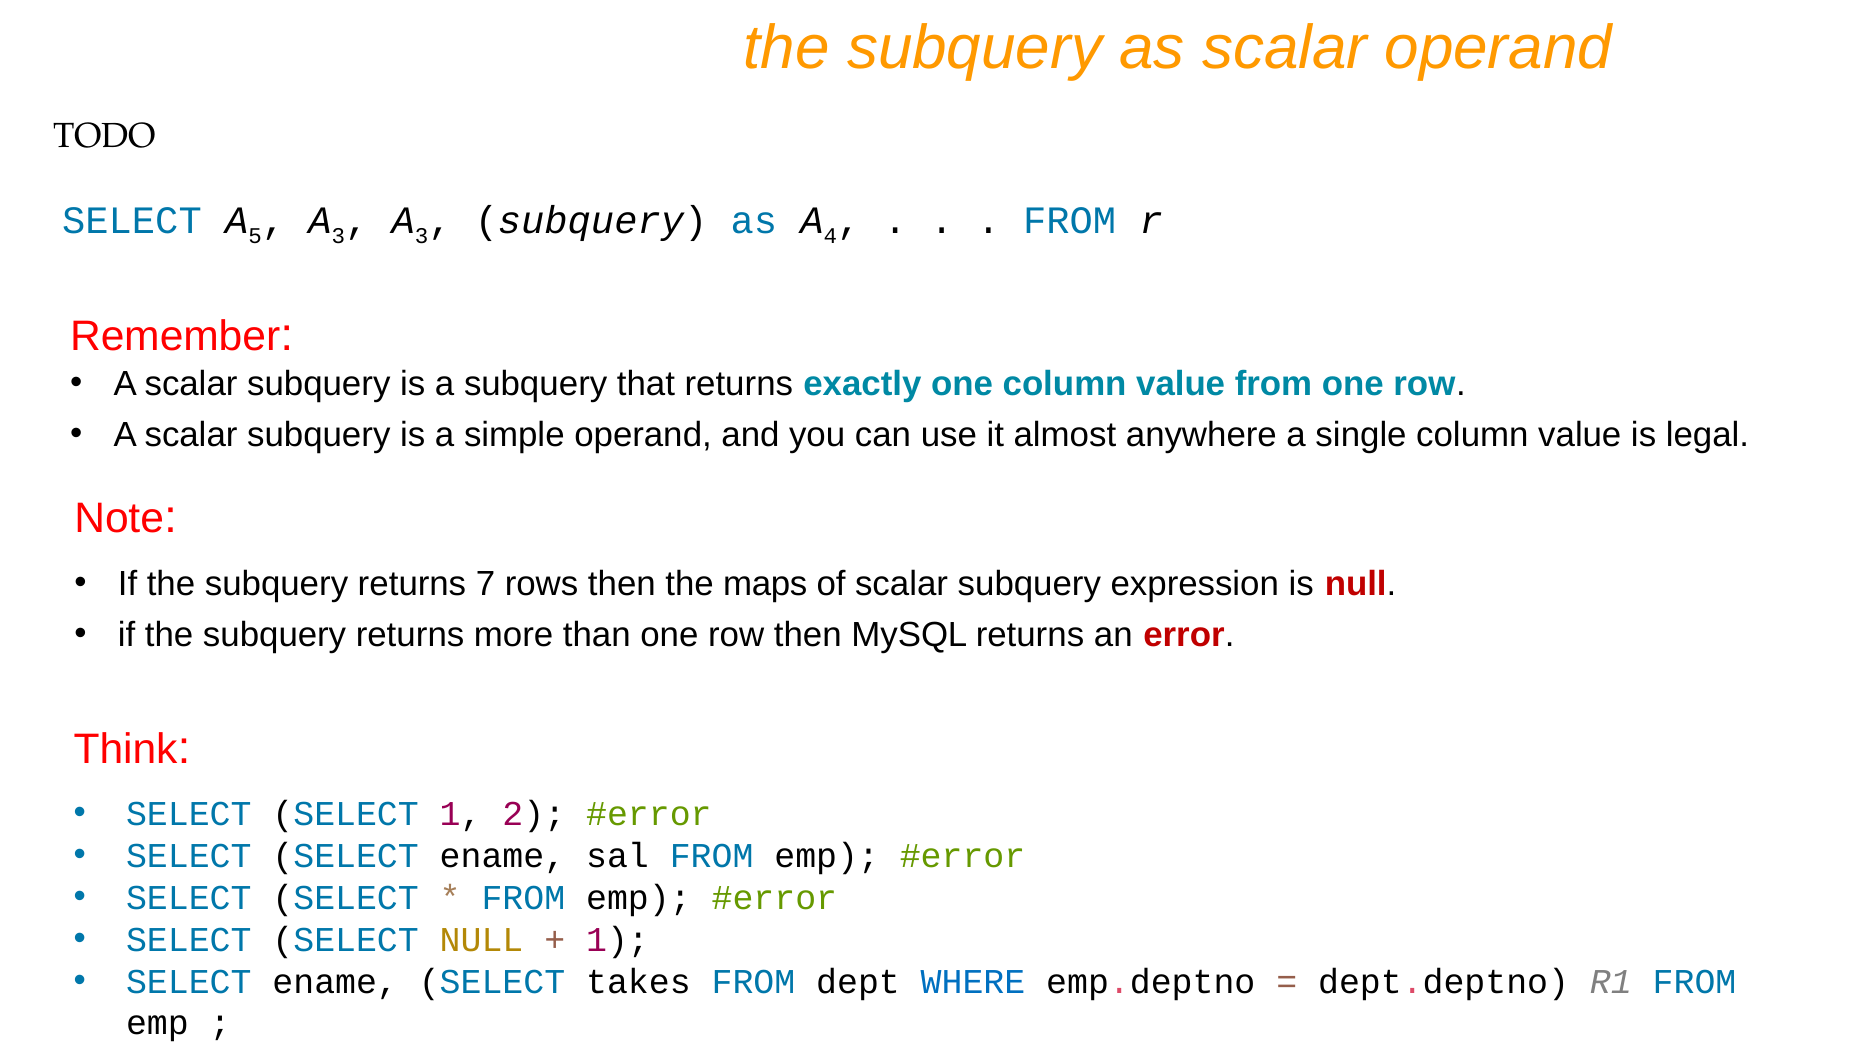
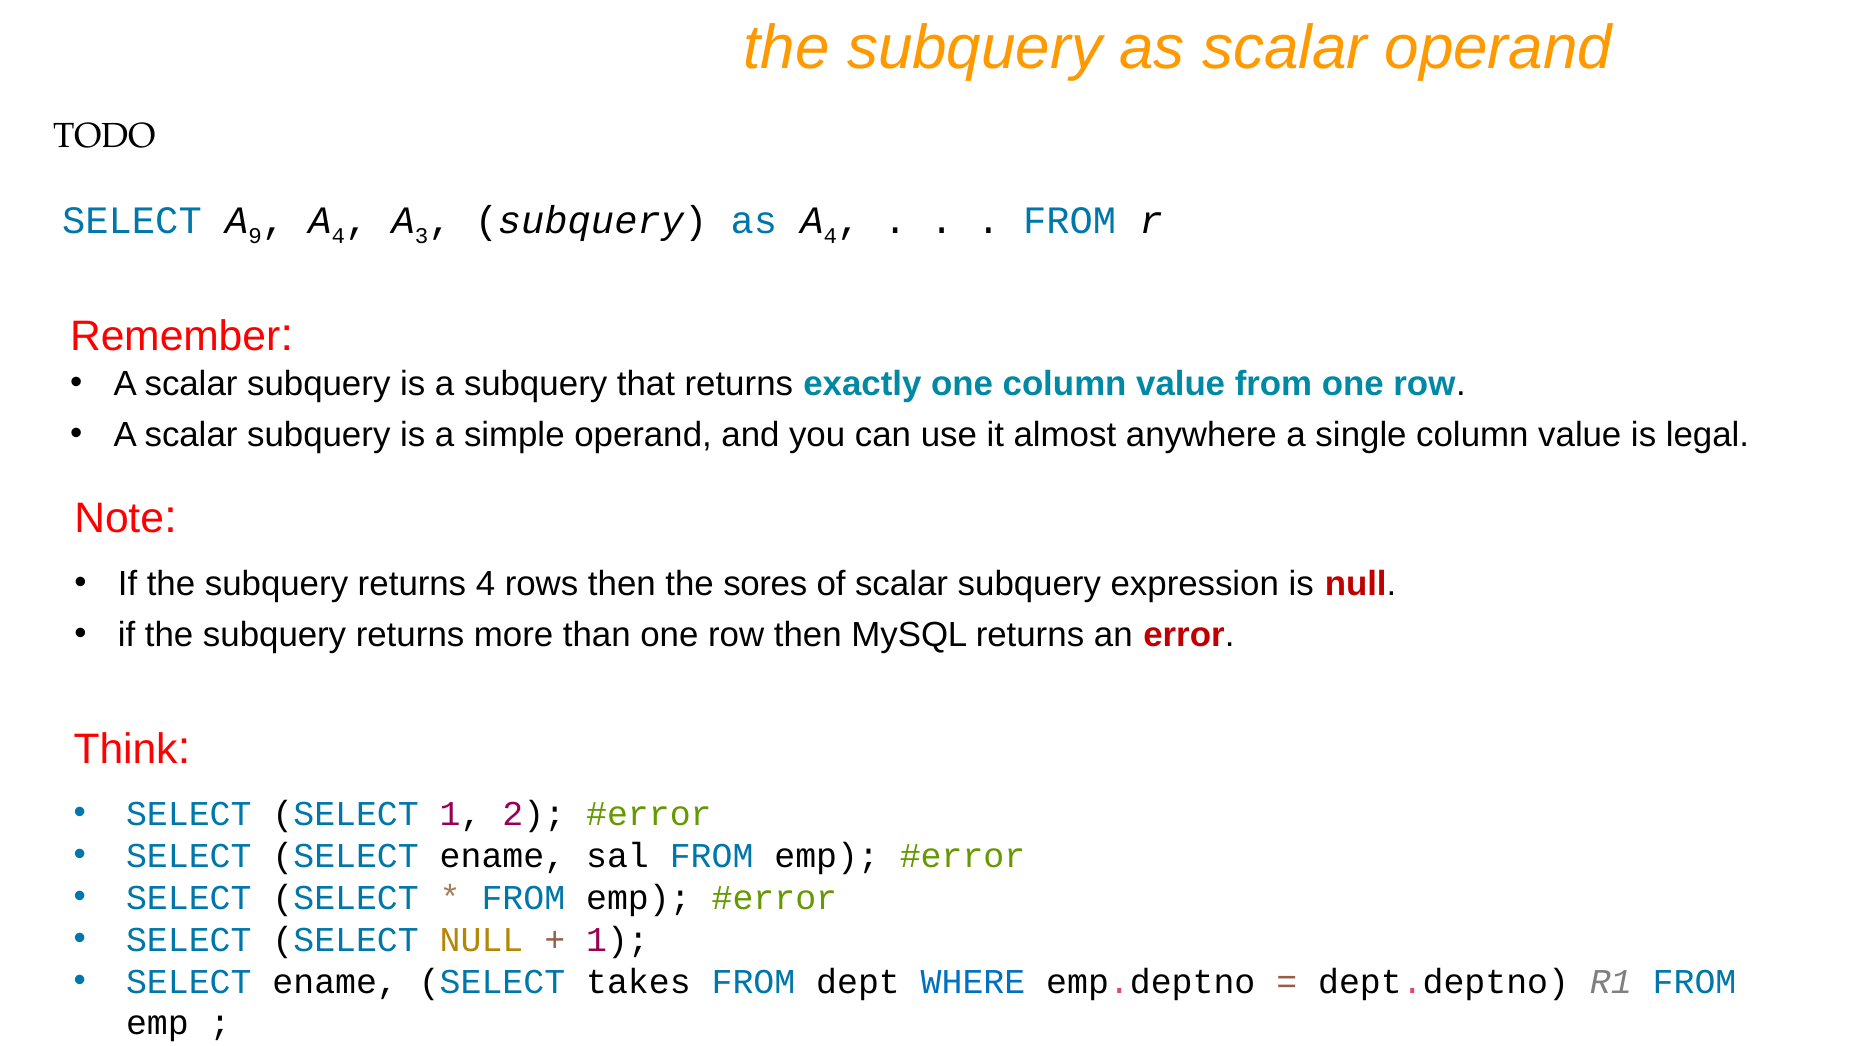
5: 5 -> 9
3 at (338, 236): 3 -> 4
returns 7: 7 -> 4
maps: maps -> sores
